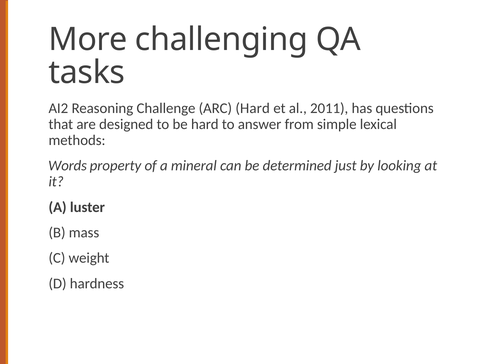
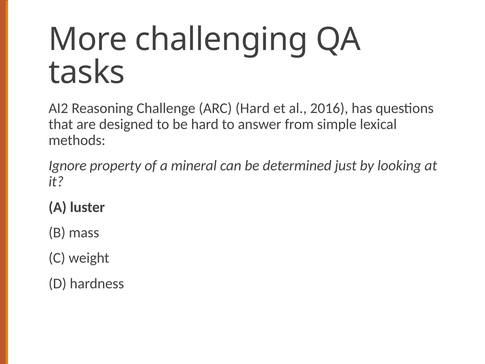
2011: 2011 -> 2016
Words: Words -> Ignore
